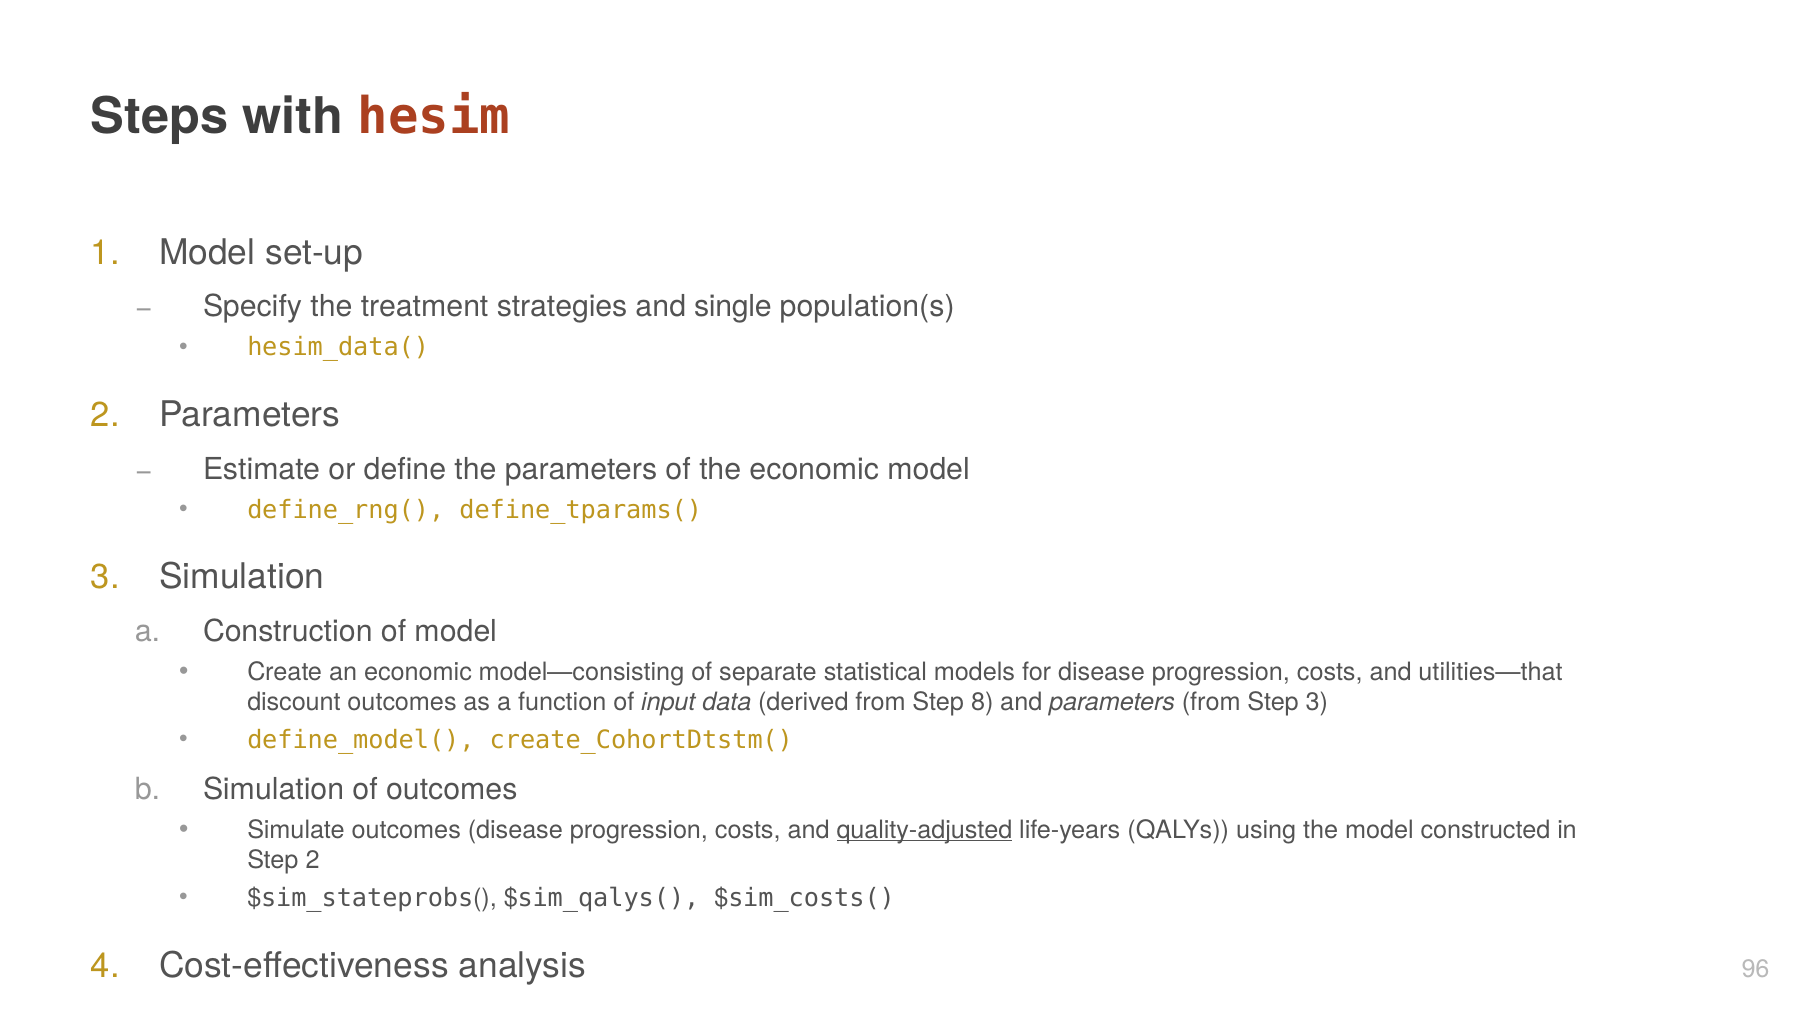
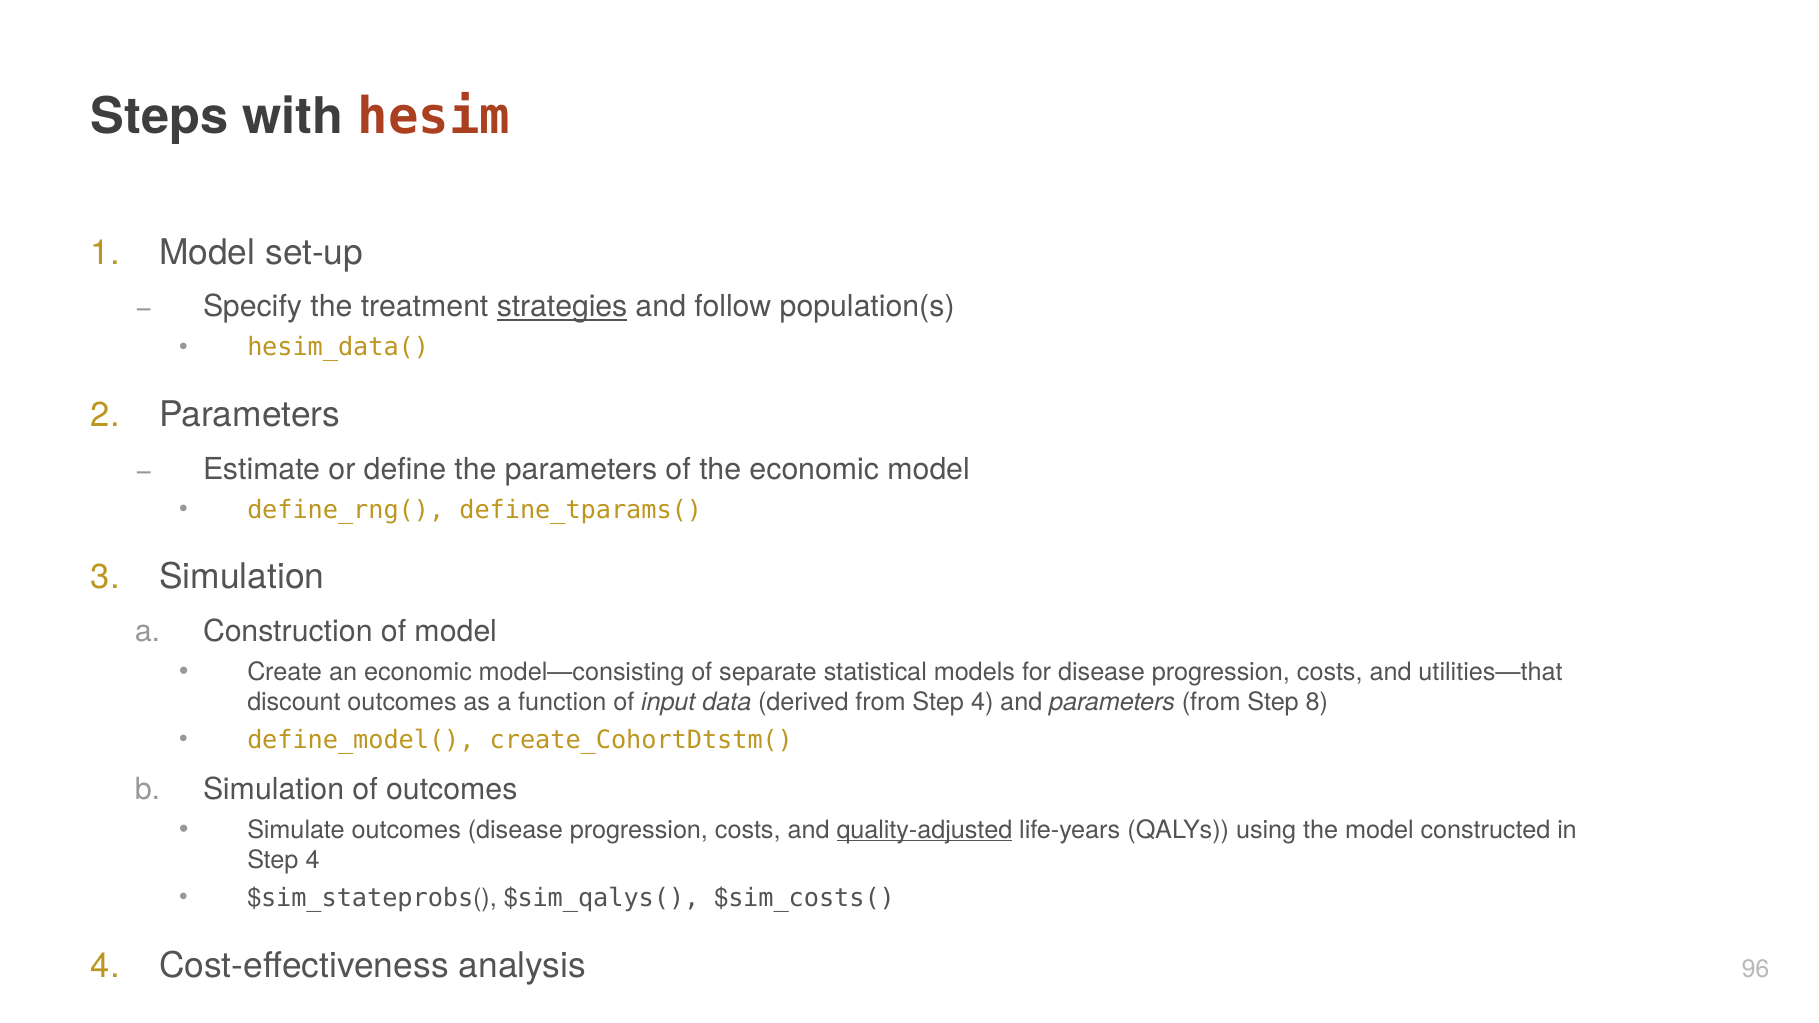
strategies underline: none -> present
single: single -> follow
from Step 8: 8 -> 4
Step 3: 3 -> 8
2 at (313, 860): 2 -> 4
